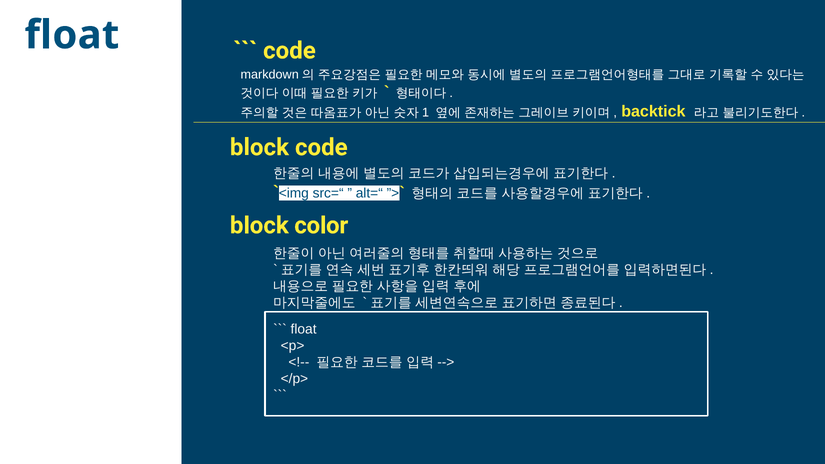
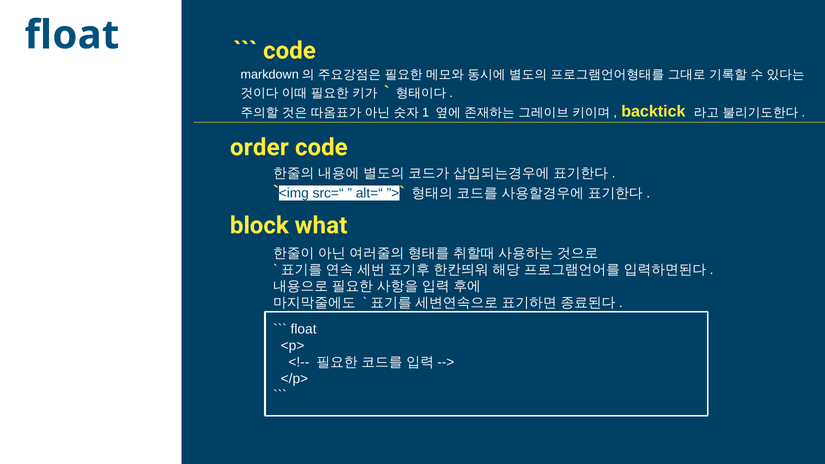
block at (259, 147): block -> order
color: color -> what
